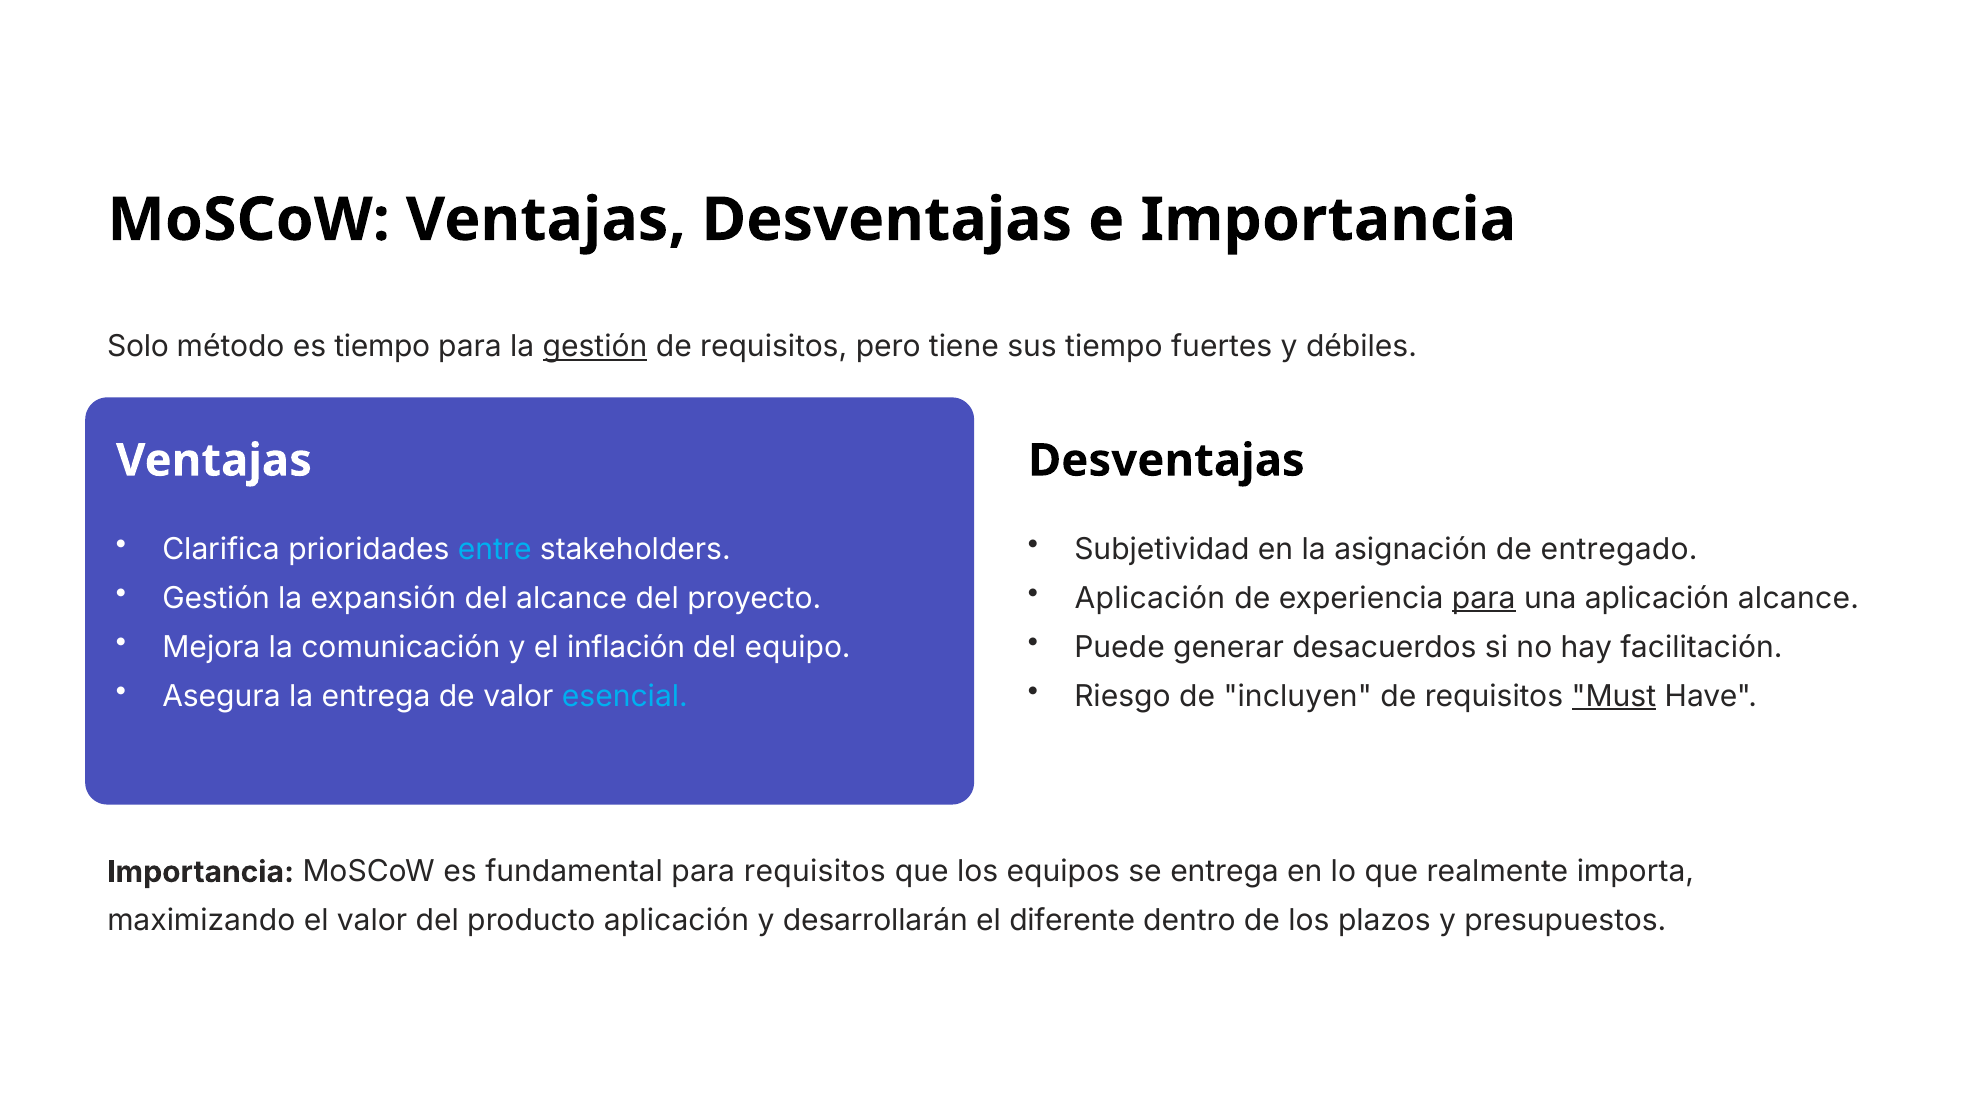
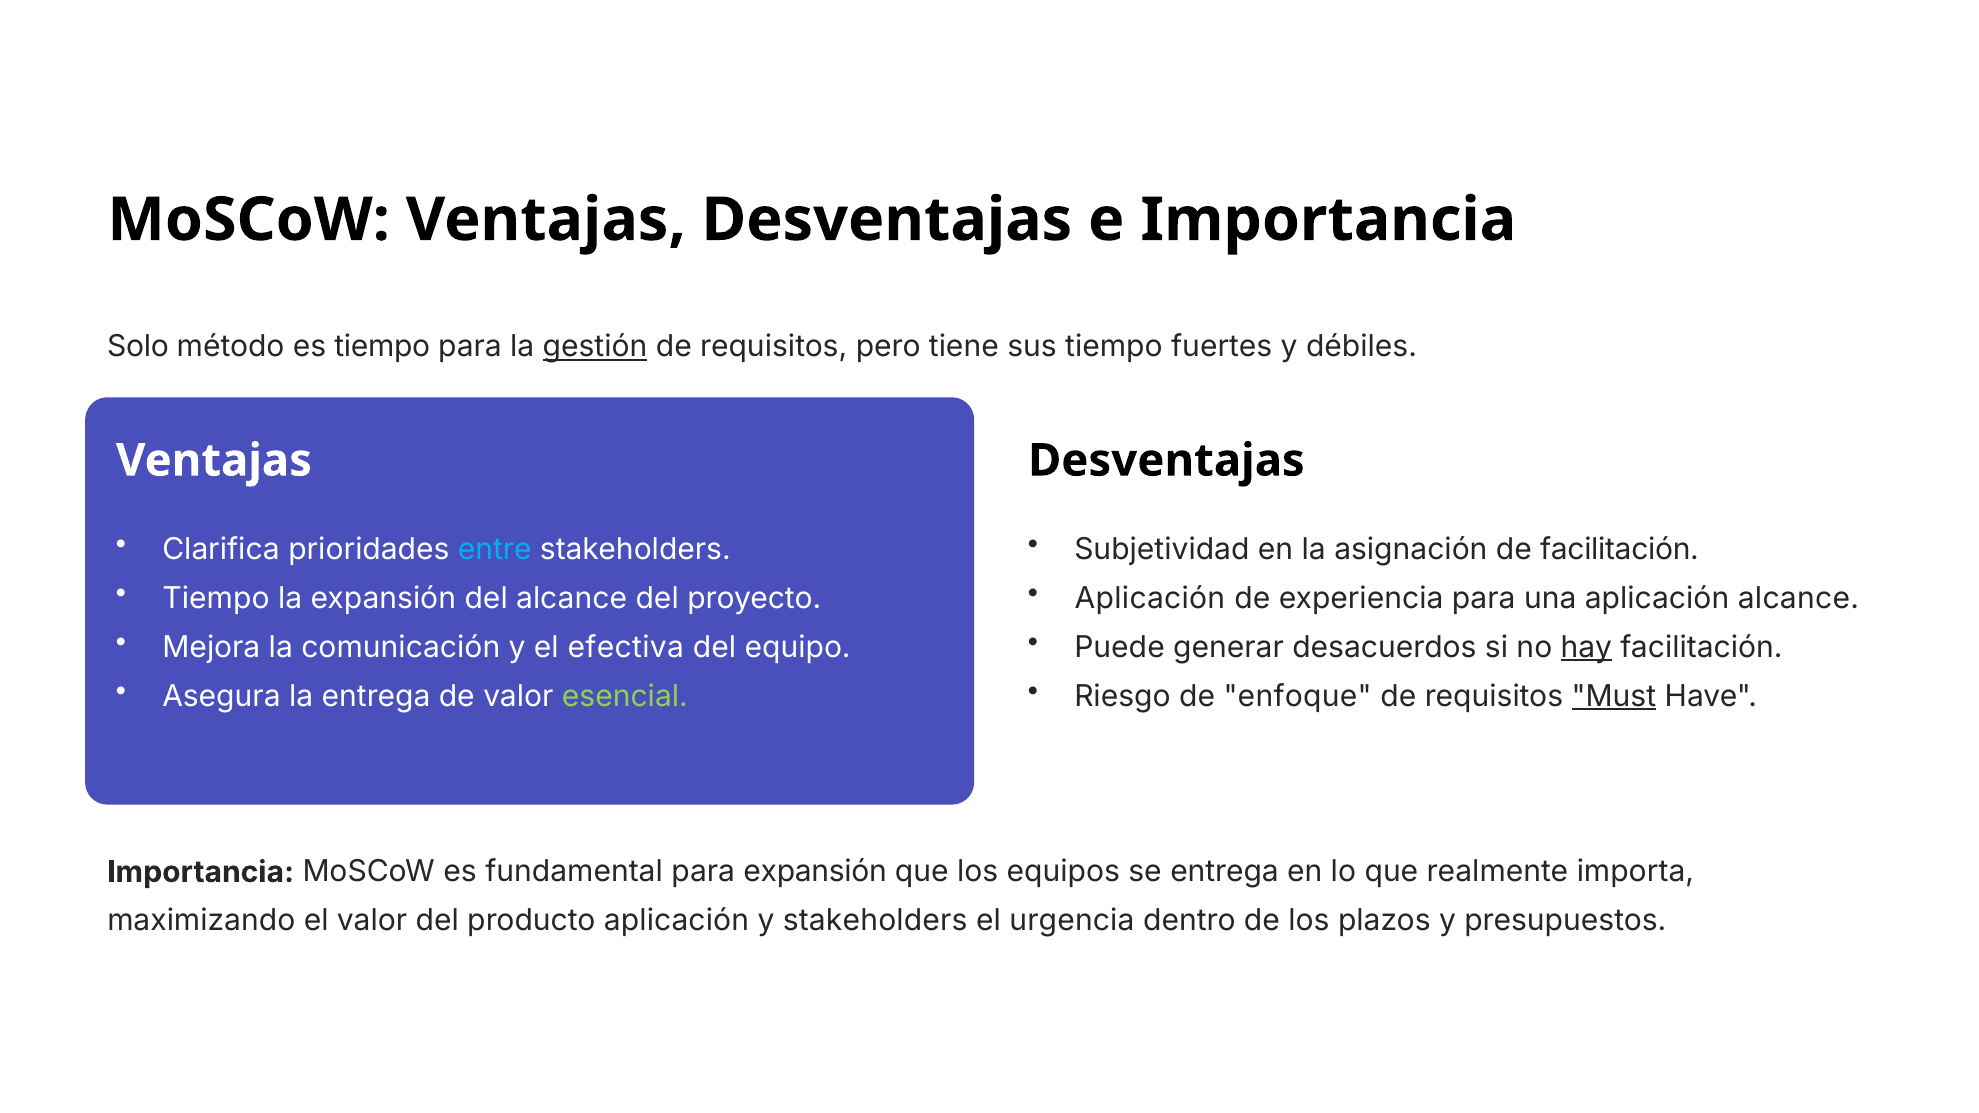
de entregado: entregado -> facilitación
Gestión at (216, 598): Gestión -> Tiempo
para at (1484, 598) underline: present -> none
inflación: inflación -> efectiva
hay underline: none -> present
esencial colour: light blue -> light green
incluyen: incluyen -> enfoque
para requisitos: requisitos -> expansión
y desarrollarán: desarrollarán -> stakeholders
diferente: diferente -> urgencia
